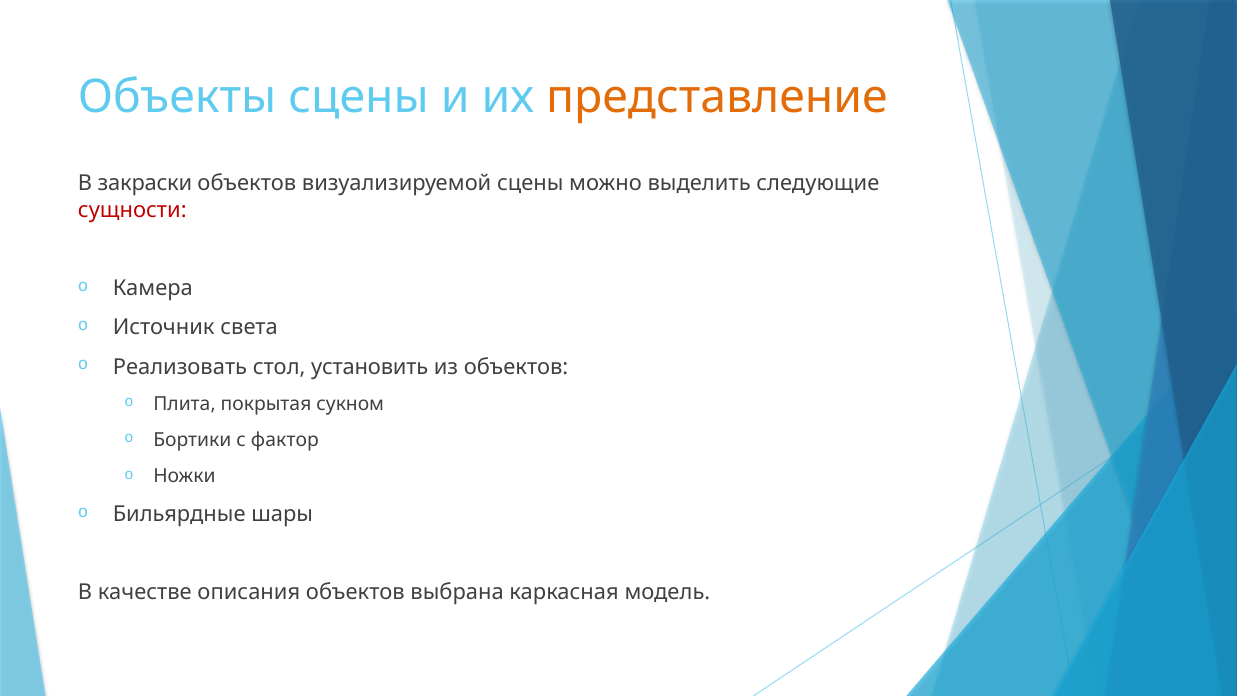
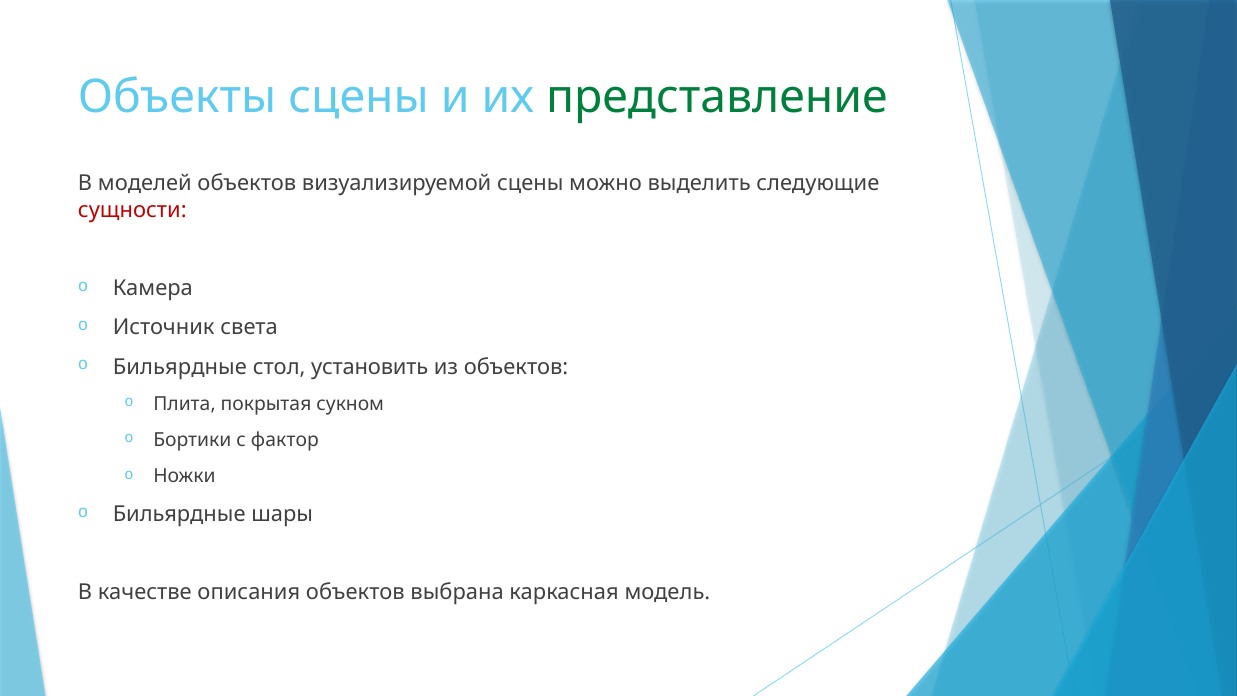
представление colour: orange -> green
закраски: закраски -> моделей
Реализовать at (180, 367): Реализовать -> Бильярдные
